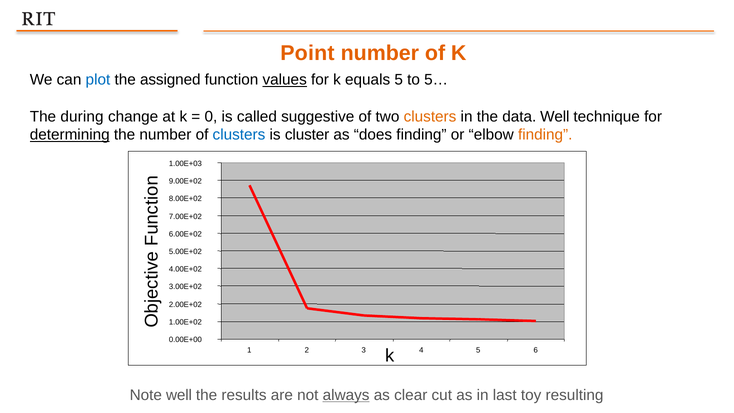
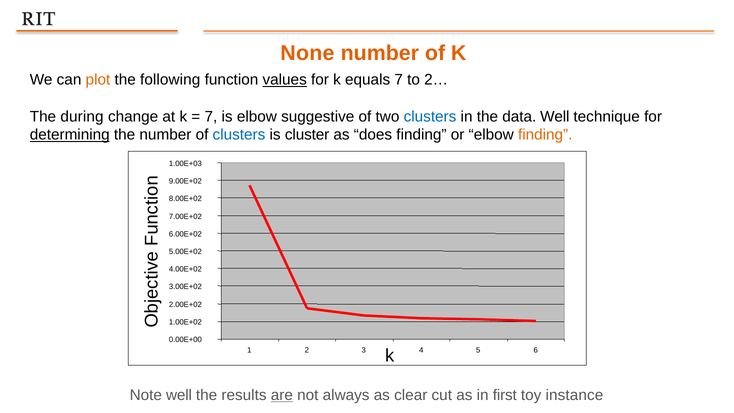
Point: Point -> None
plot colour: blue -> orange
assigned: assigned -> following
equals 5: 5 -> 7
5…: 5… -> 2…
0 at (211, 116): 0 -> 7
is called: called -> elbow
clusters at (430, 116) colour: orange -> blue
are underline: none -> present
always underline: present -> none
last: last -> first
resulting: resulting -> instance
